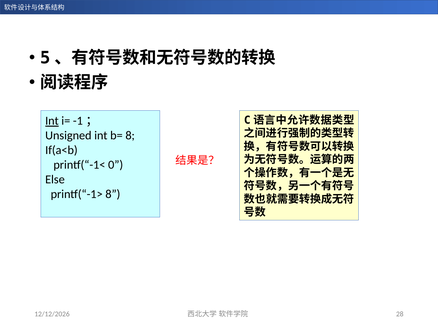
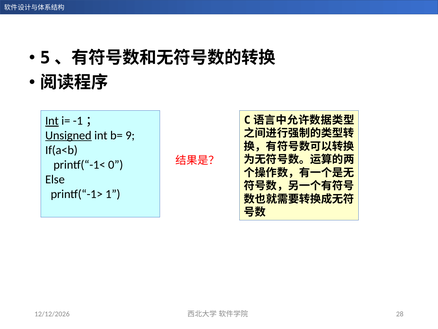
Unsigned underline: none -> present
b= 8: 8 -> 9
printf(“-1> 8: 8 -> 1
